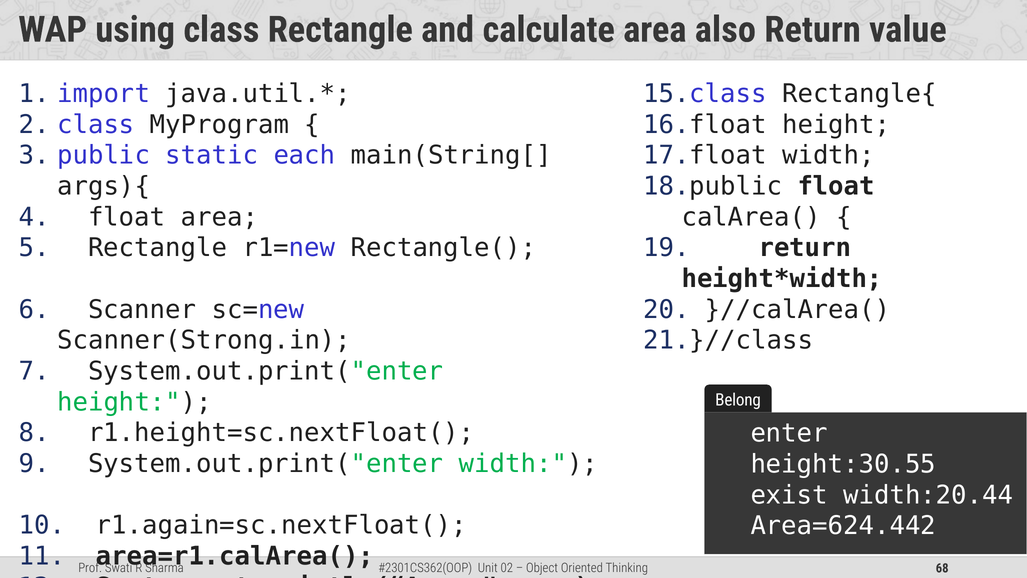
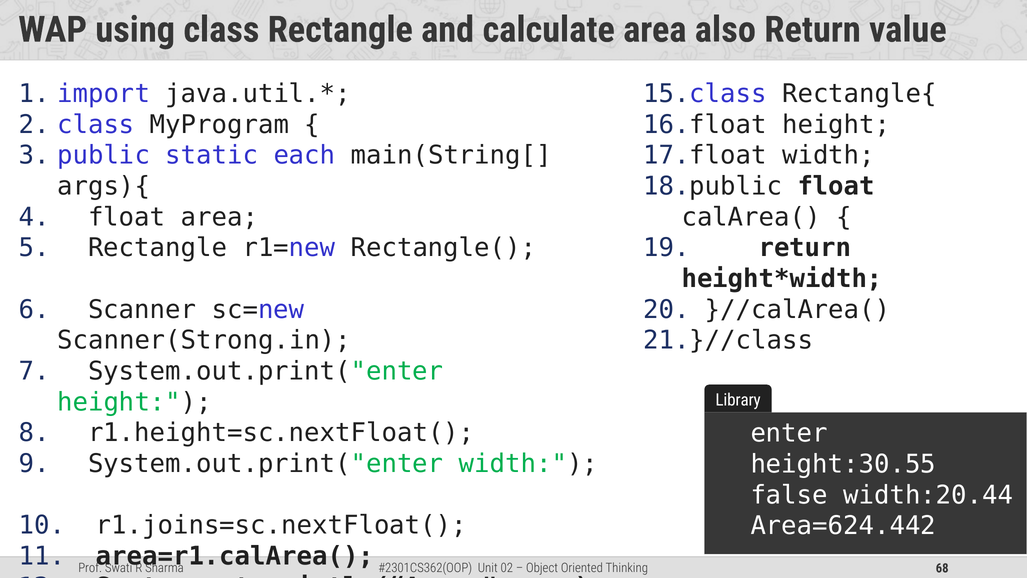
Belong: Belong -> Library
exist: exist -> false
r1.again=sc.nextFloat(: r1.again=sc.nextFloat( -> r1.joins=sc.nextFloat(
